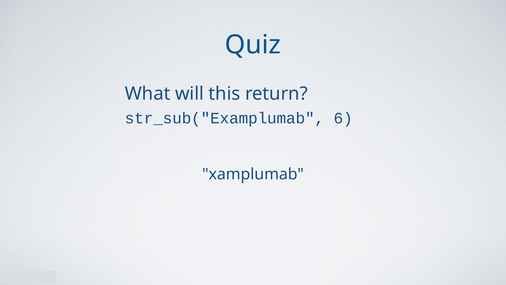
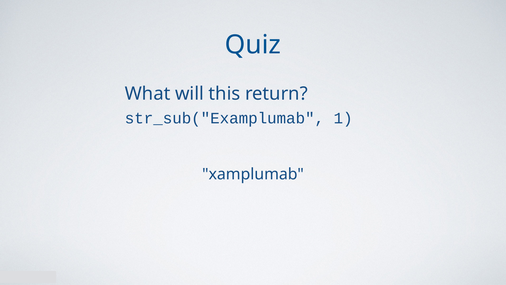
6: 6 -> 1
